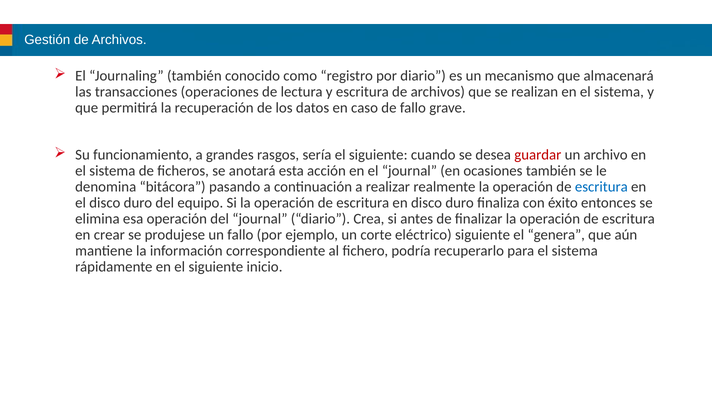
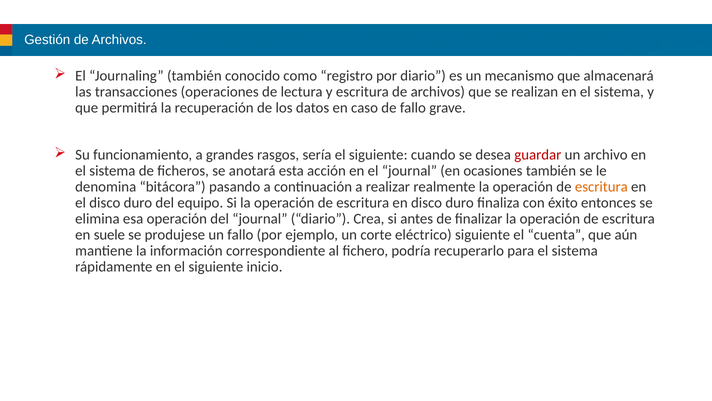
escritura at (601, 187) colour: blue -> orange
crear: crear -> suele
genera: genera -> cuenta
